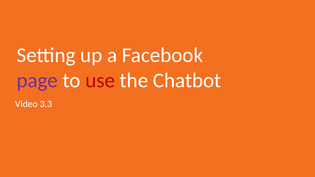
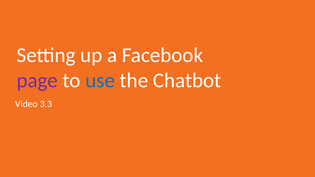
use colour: red -> blue
